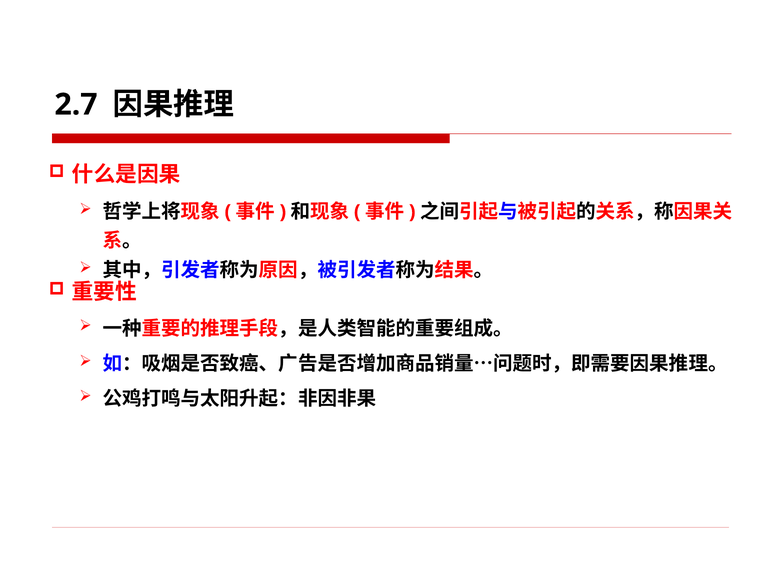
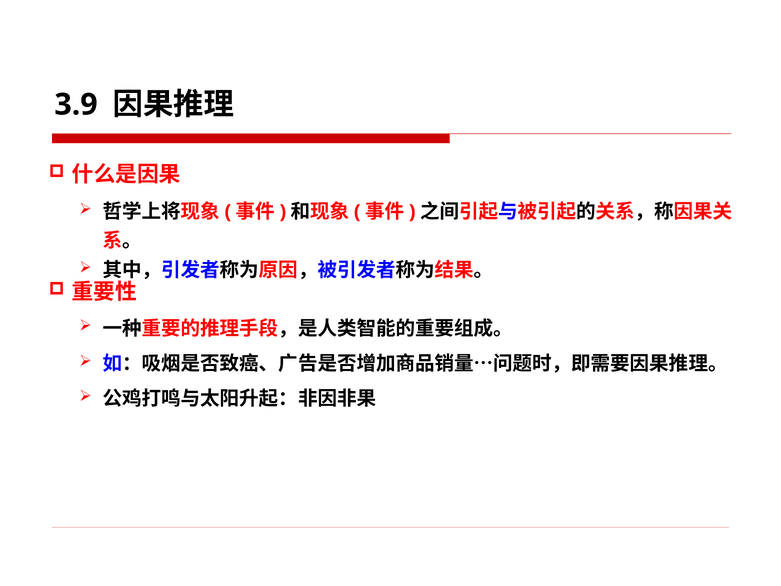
2.7: 2.7 -> 3.9
